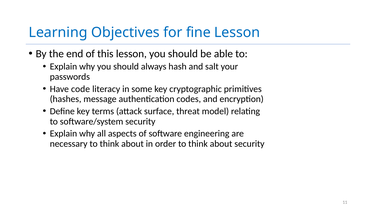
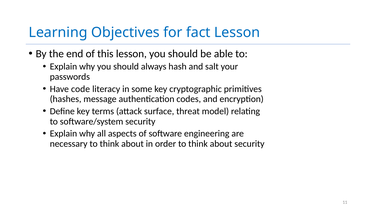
fine: fine -> fact
